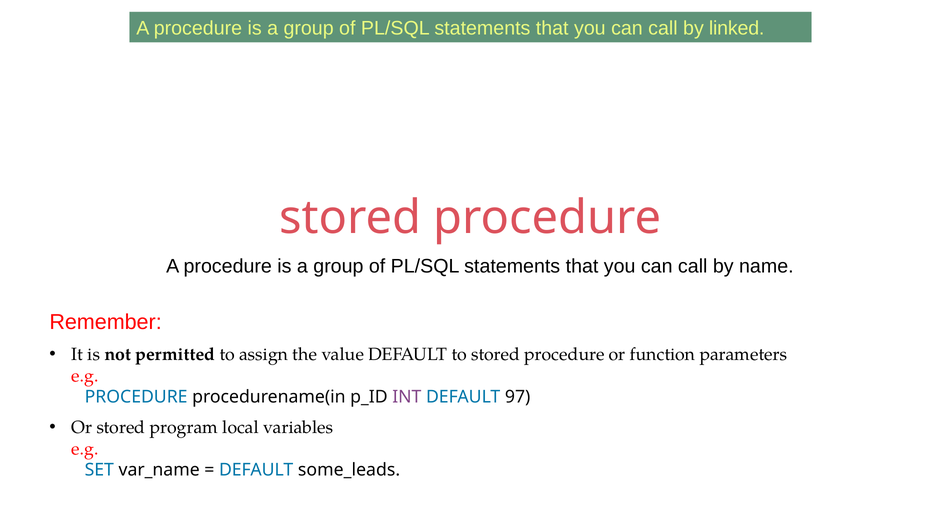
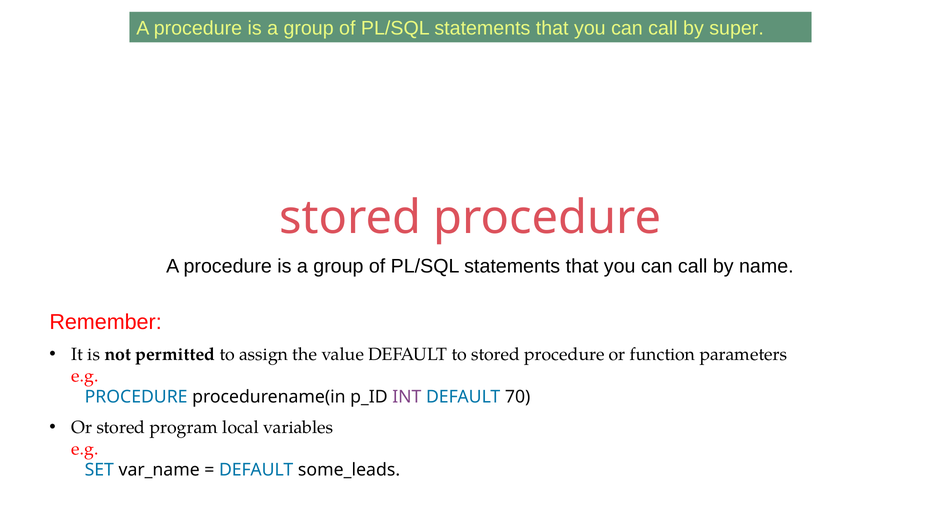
linked: linked -> super
97: 97 -> 70
